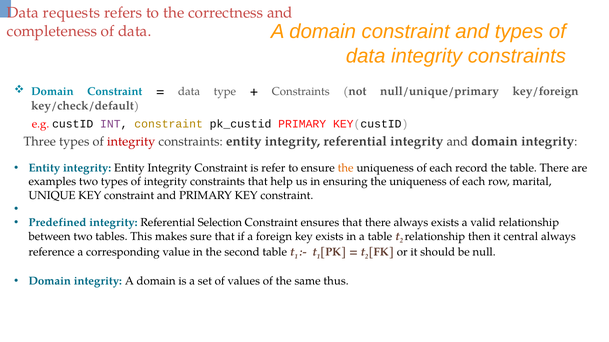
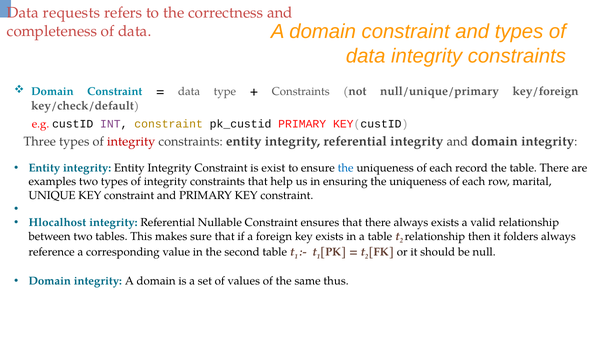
refer: refer -> exist
the at (346, 168) colour: orange -> blue
Predefined: Predefined -> Hlocalhost
Selection: Selection -> Nullable
central: central -> folders
